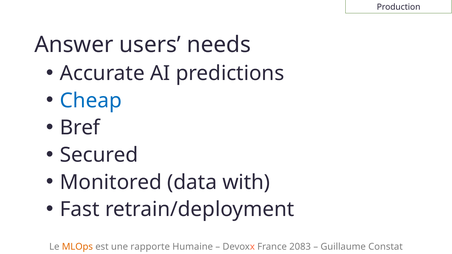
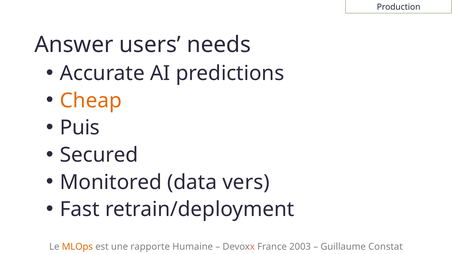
Cheap colour: blue -> orange
Bref: Bref -> Puis
with: with -> vers
2083: 2083 -> 2003
